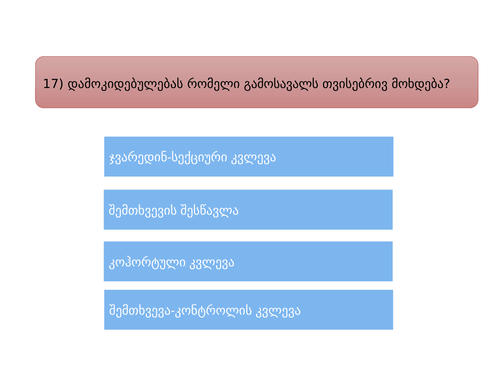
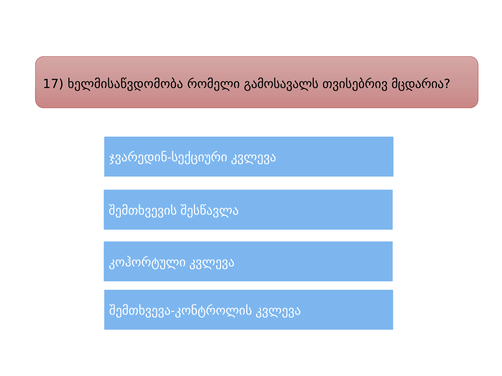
დამოკიდებულებას: დამოკიდებულებას -> ხელმისაწვდომობა
მოხდება: მოხდება -> მცდარია
